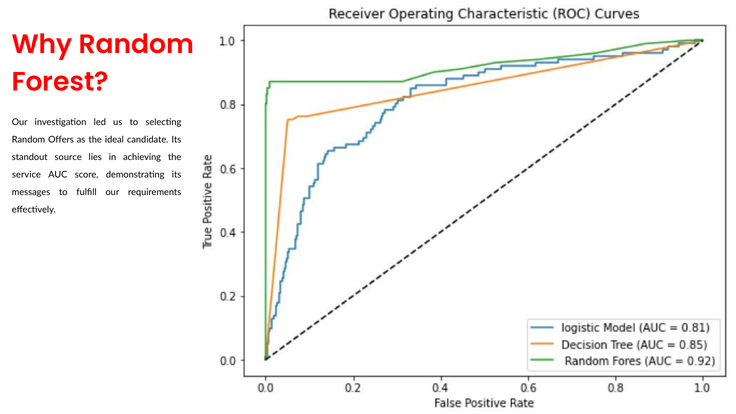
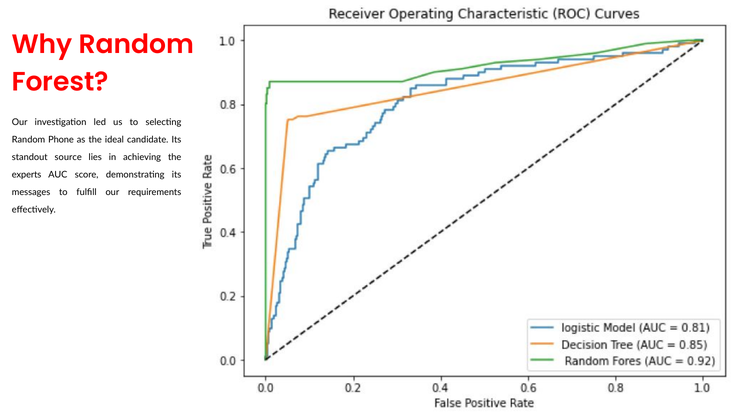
Offers: Offers -> Phone
service: service -> experts
